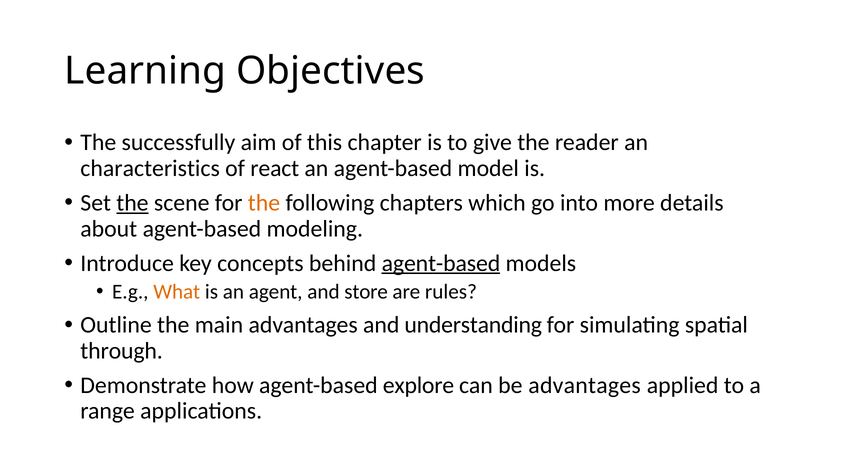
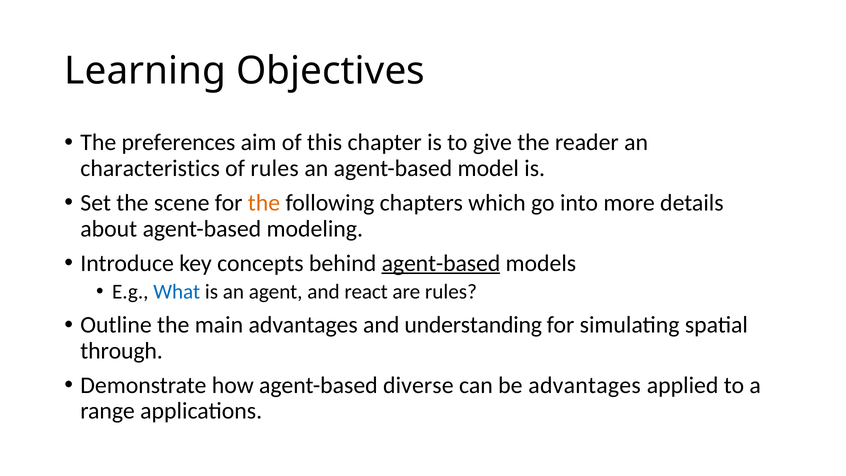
successfully: successfully -> preferences
of react: react -> rules
the at (132, 203) underline: present -> none
What colour: orange -> blue
store: store -> react
explore: explore -> diverse
